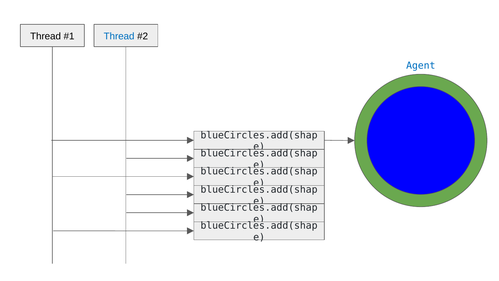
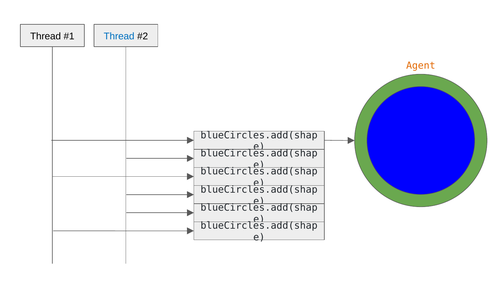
Agent colour: blue -> orange
